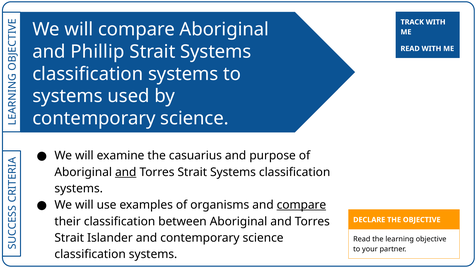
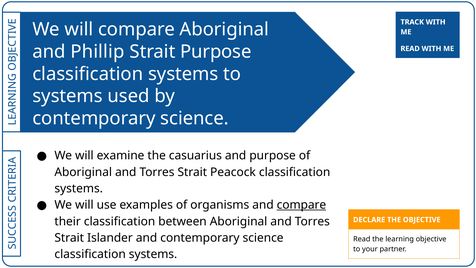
Systems at (216, 52): Systems -> Purpose
and at (126, 172) underline: present -> none
Torres Strait Systems: Systems -> Peacock
